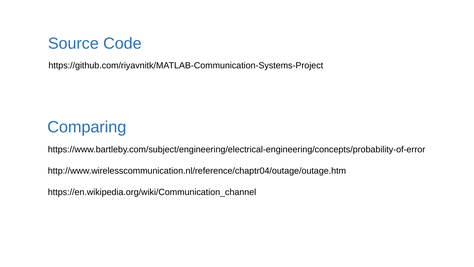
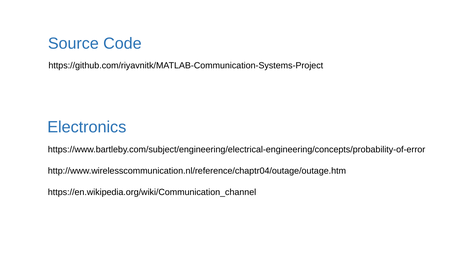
Comparing: Comparing -> Electronics
